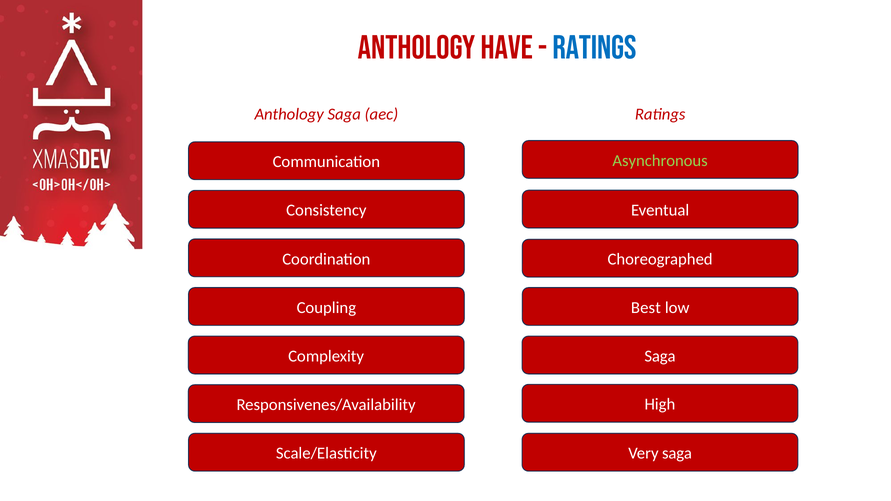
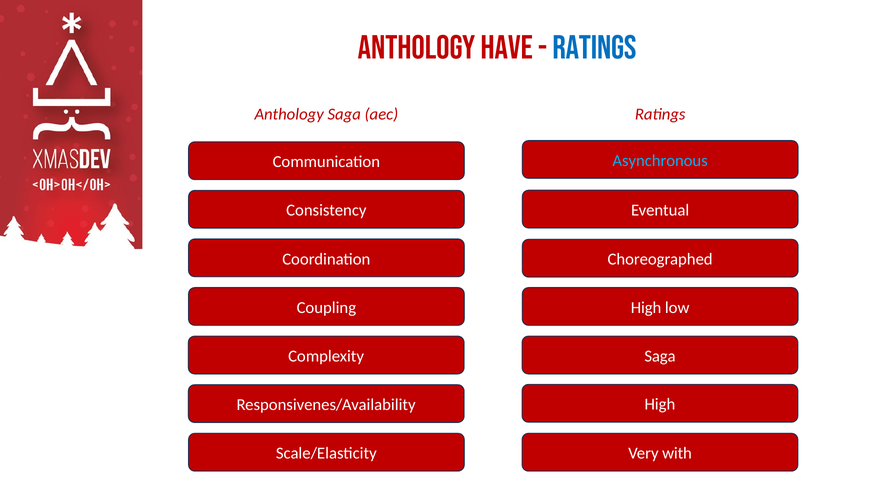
Asynchronous colour: light green -> light blue
Best at (646, 308): Best -> High
Very saga: saga -> with
